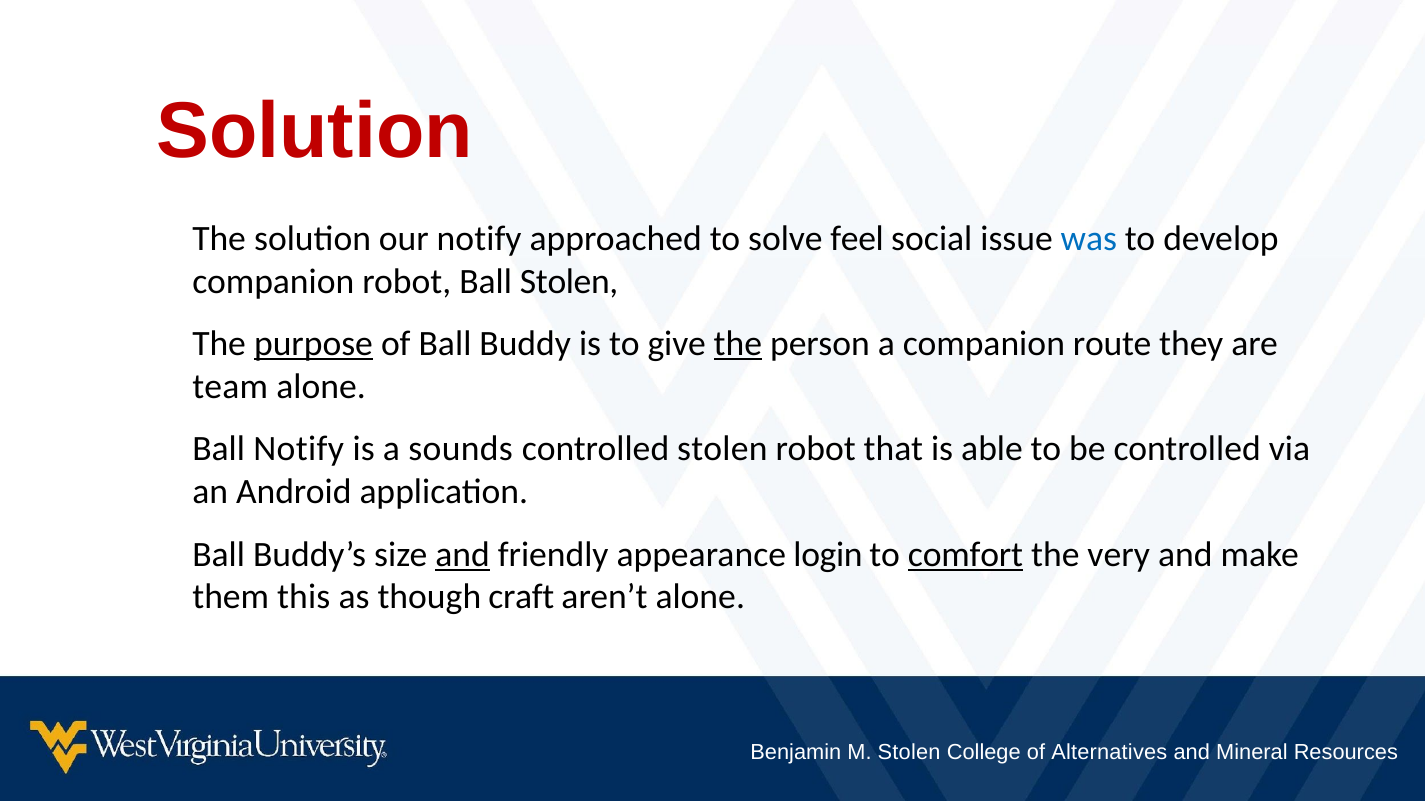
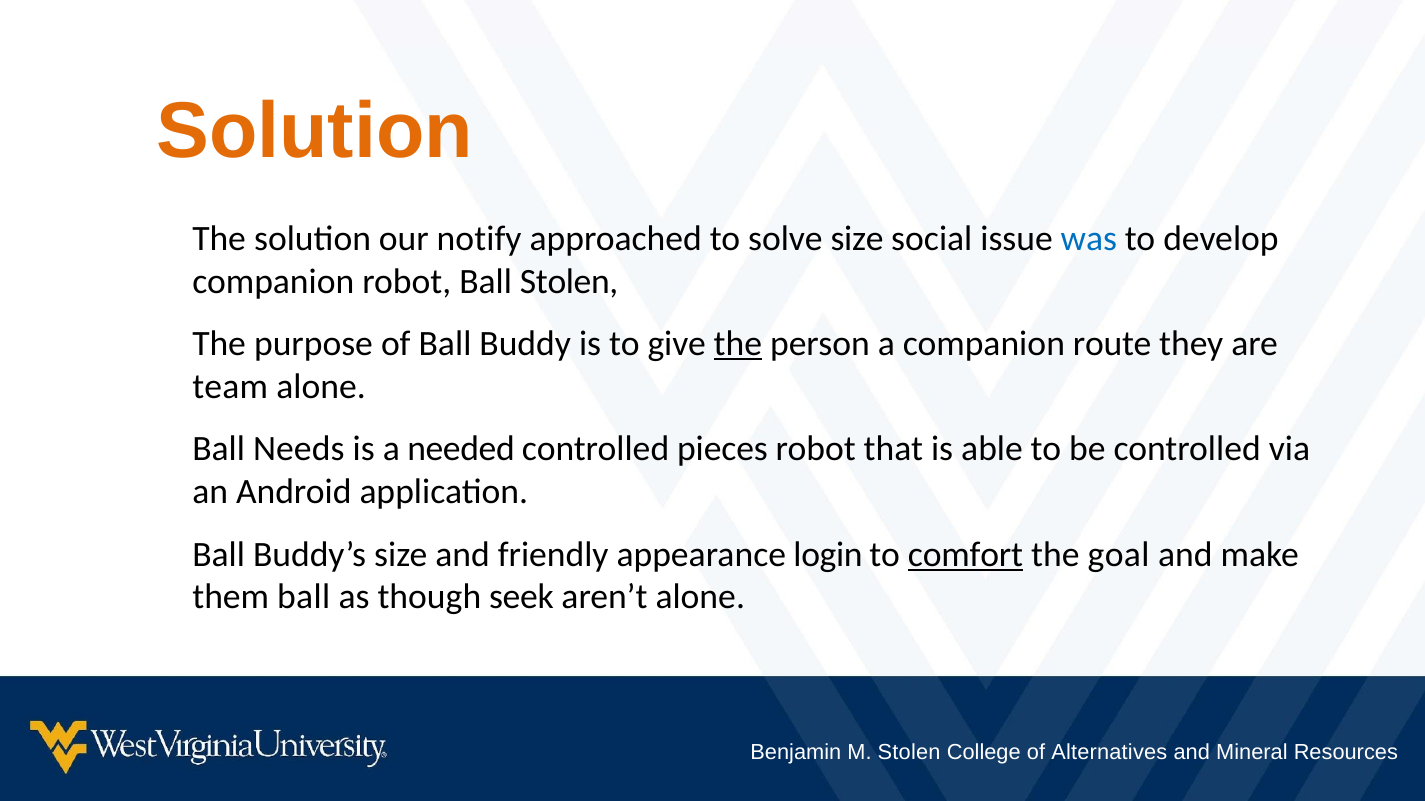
Solution at (315, 132) colour: red -> orange
solve feel: feel -> size
purpose underline: present -> none
Ball Notify: Notify -> Needs
sounds: sounds -> needed
controlled stolen: stolen -> pieces
and at (463, 555) underline: present -> none
very: very -> goal
them this: this -> ball
craft: craft -> seek
